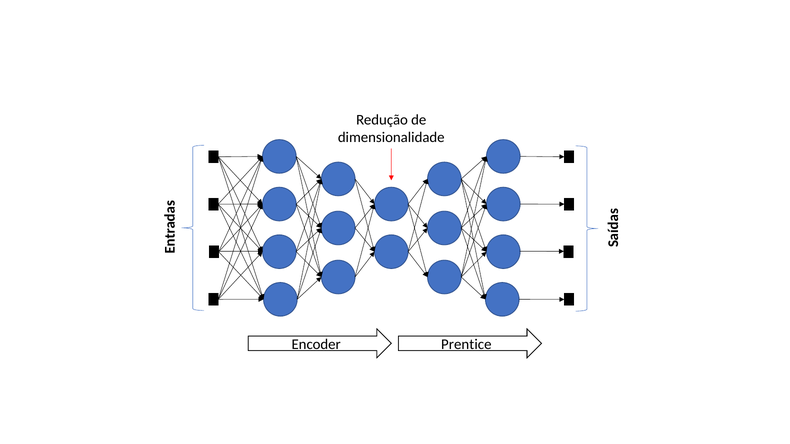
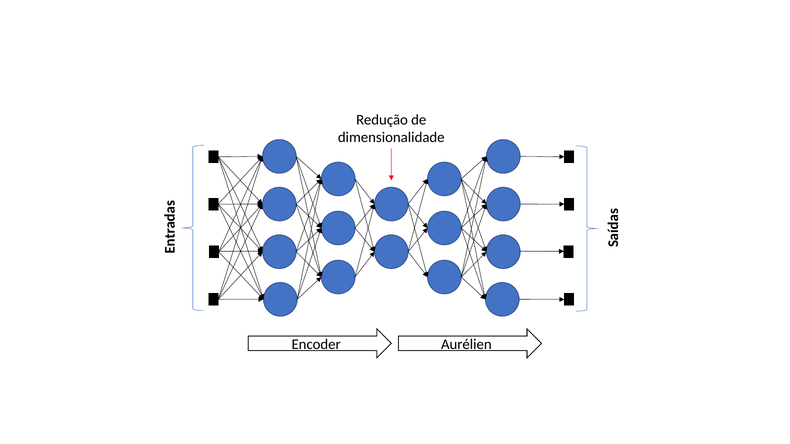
Prentice: Prentice -> Aurélien
